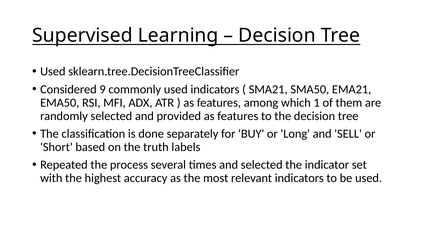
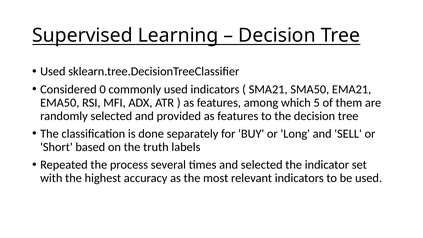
9: 9 -> 0
1: 1 -> 5
